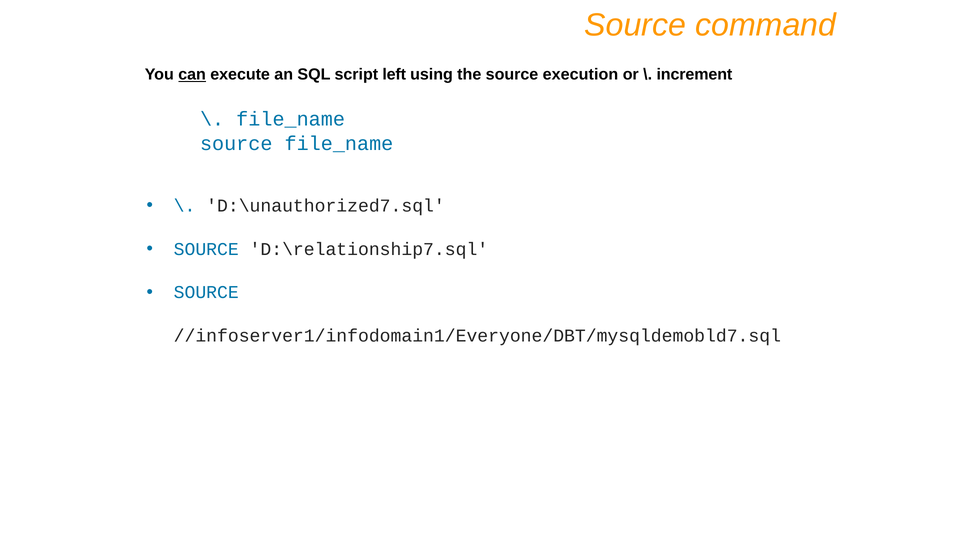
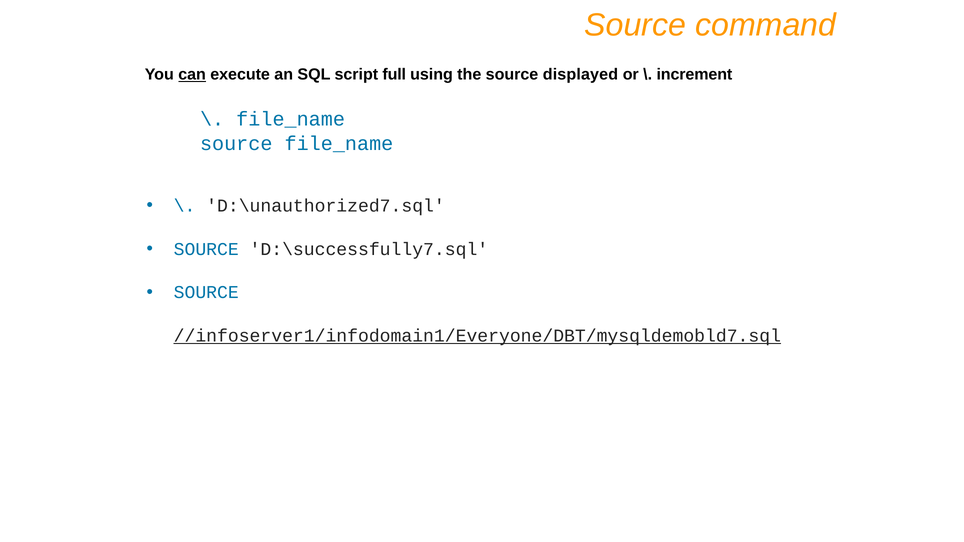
left: left -> full
execution: execution -> displayed
D:\relationship7.sql: D:\relationship7.sql -> D:\successfully7.sql
//infoserver1/infodomain1/Everyone/DBT/mysqldemobld7.sql underline: none -> present
